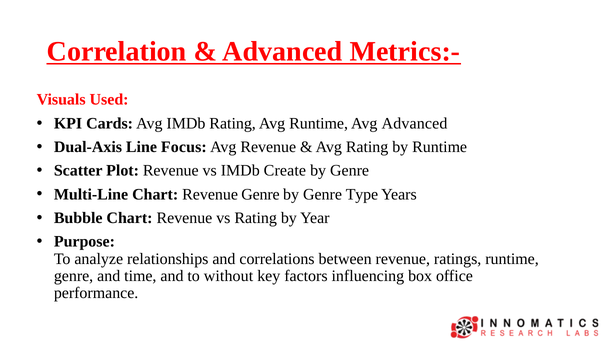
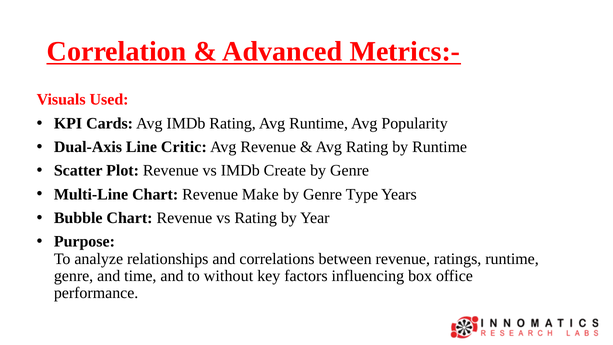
Avg Advanced: Advanced -> Popularity
Focus: Focus -> Critic
Revenue Genre: Genre -> Make
